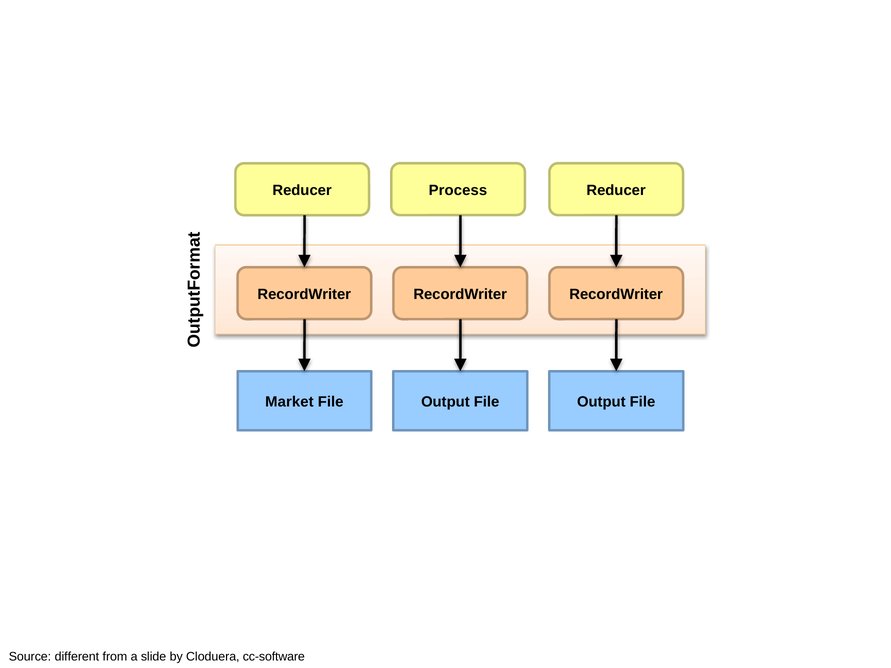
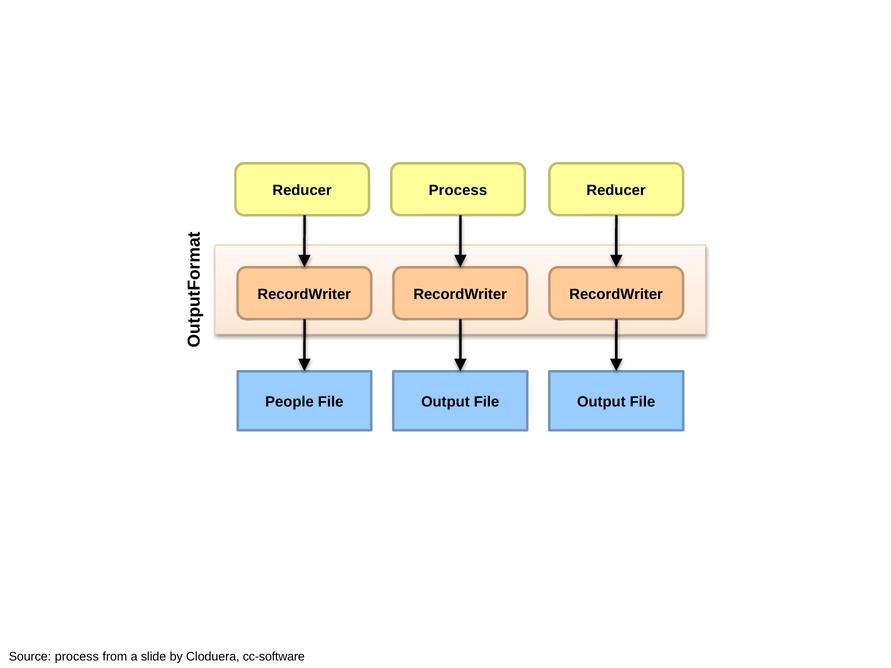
Market: Market -> People
Source different: different -> process
